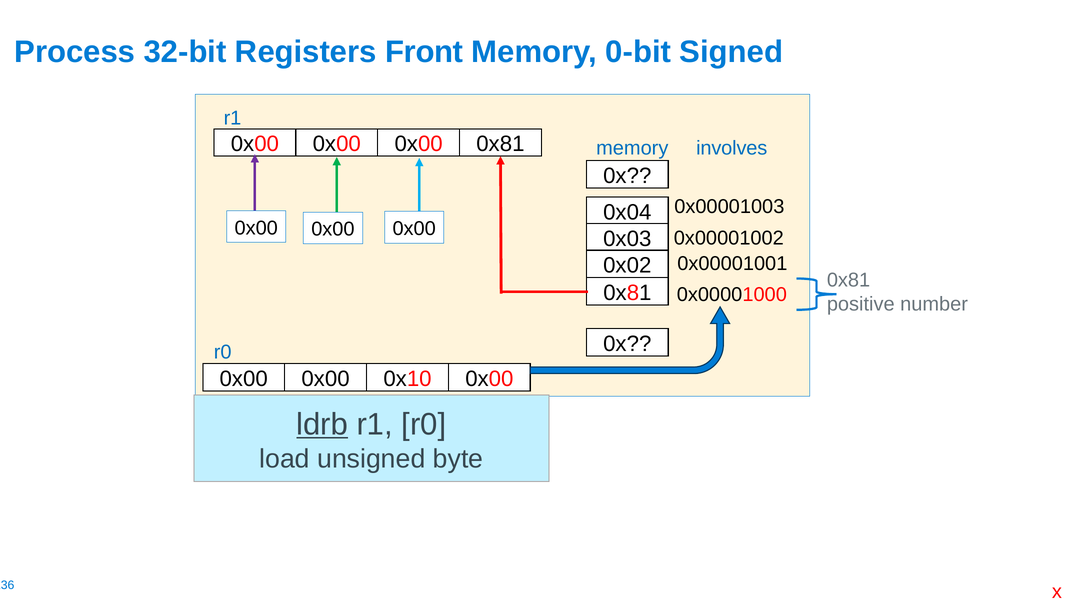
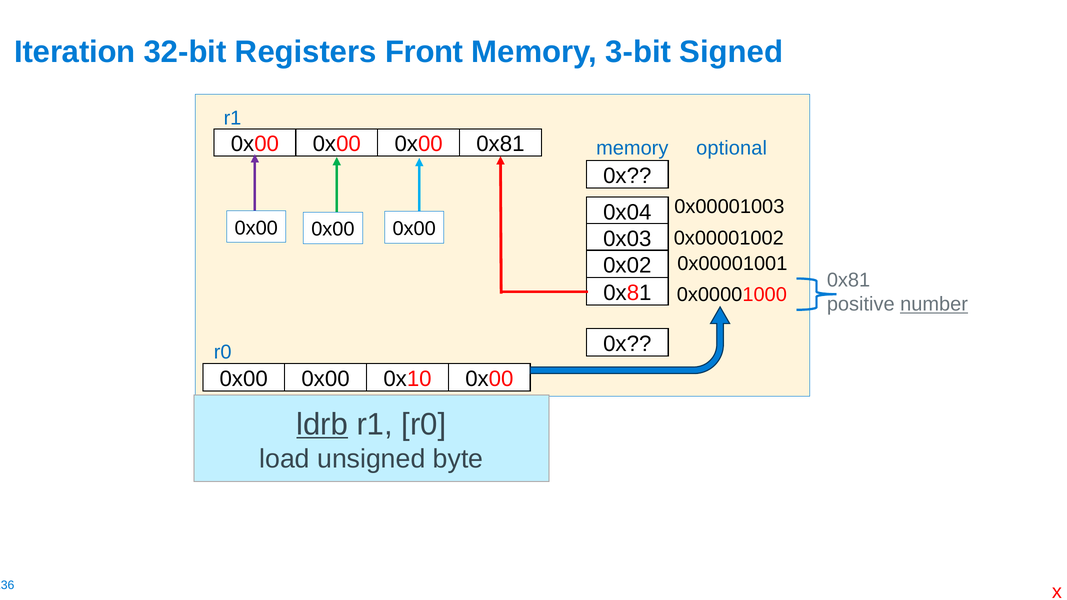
Process: Process -> Iteration
0-bit: 0-bit -> 3-bit
involves: involves -> optional
number underline: none -> present
